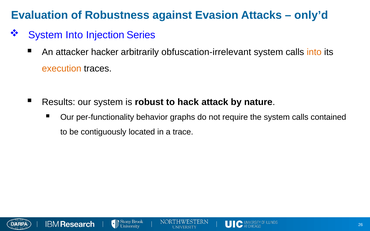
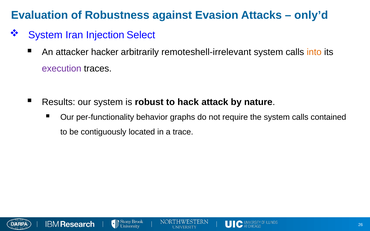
System Into: Into -> Iran
Series: Series -> Select
obfuscation-irrelevant: obfuscation-irrelevant -> remoteshell-irrelevant
execution colour: orange -> purple
